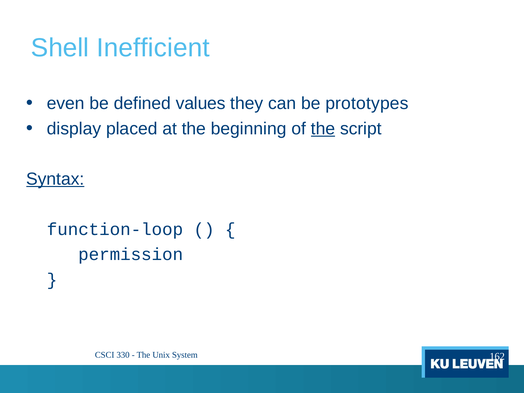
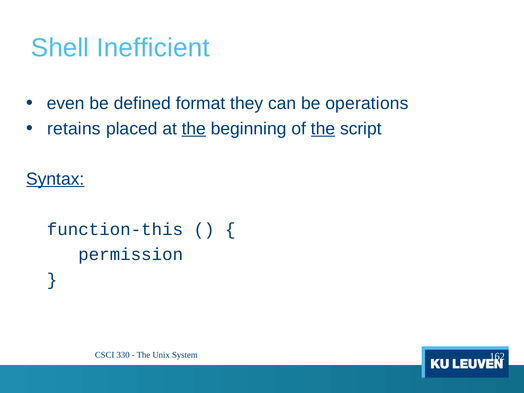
values: values -> format
prototypes: prototypes -> operations
display: display -> retains
the at (194, 129) underline: none -> present
function-loop: function-loop -> function-this
